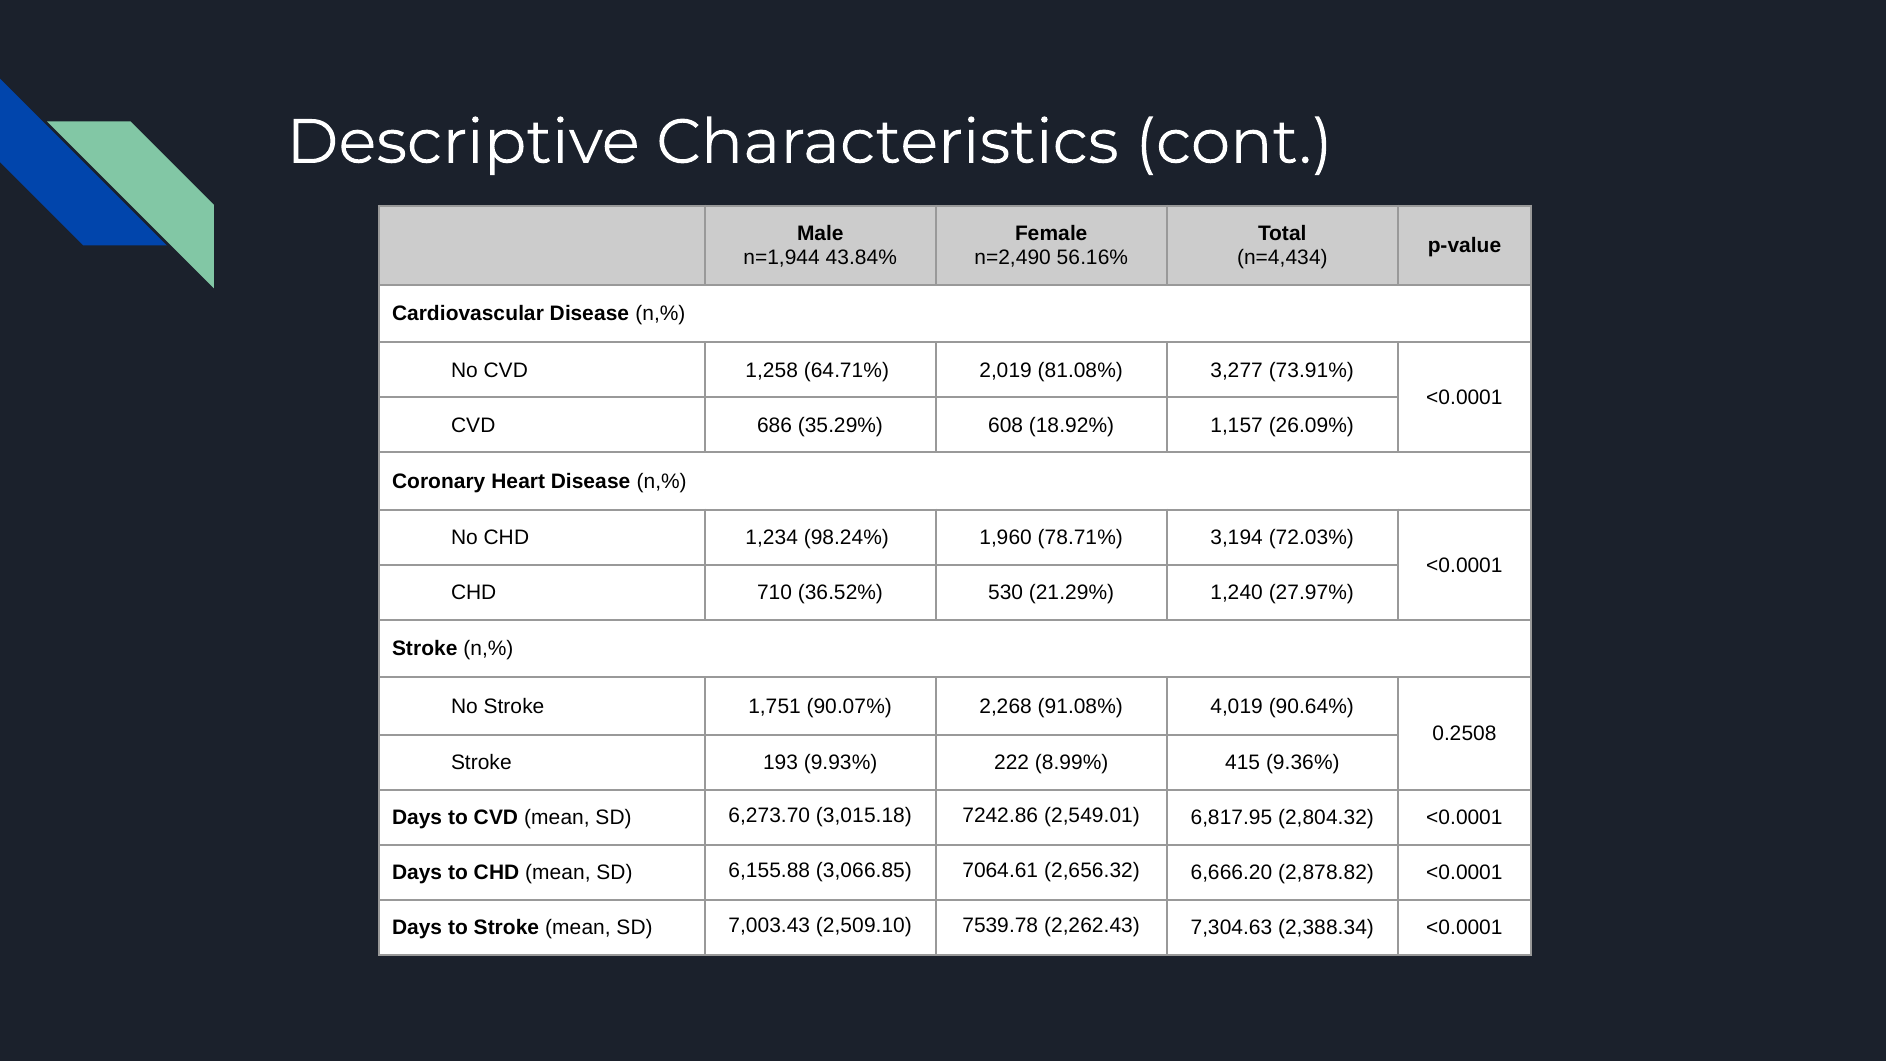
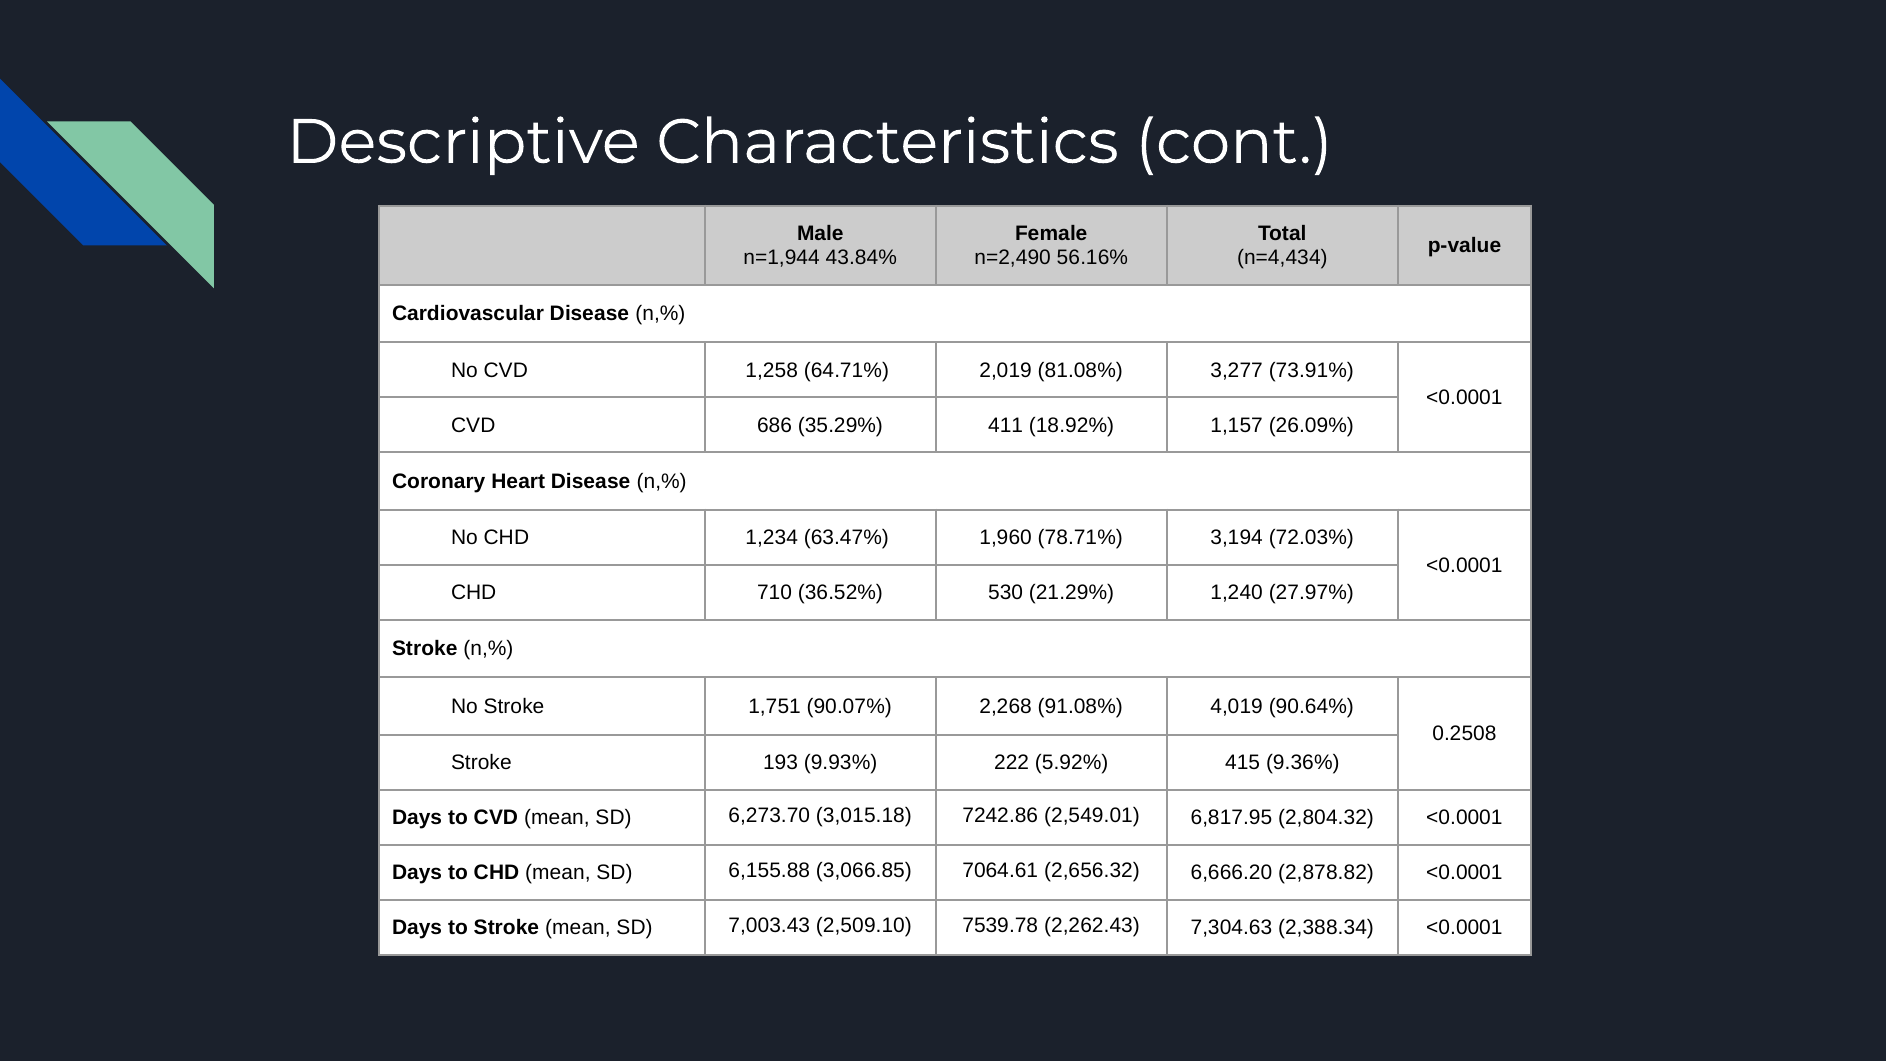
608: 608 -> 411
98.24%: 98.24% -> 63.47%
8.99%: 8.99% -> 5.92%
